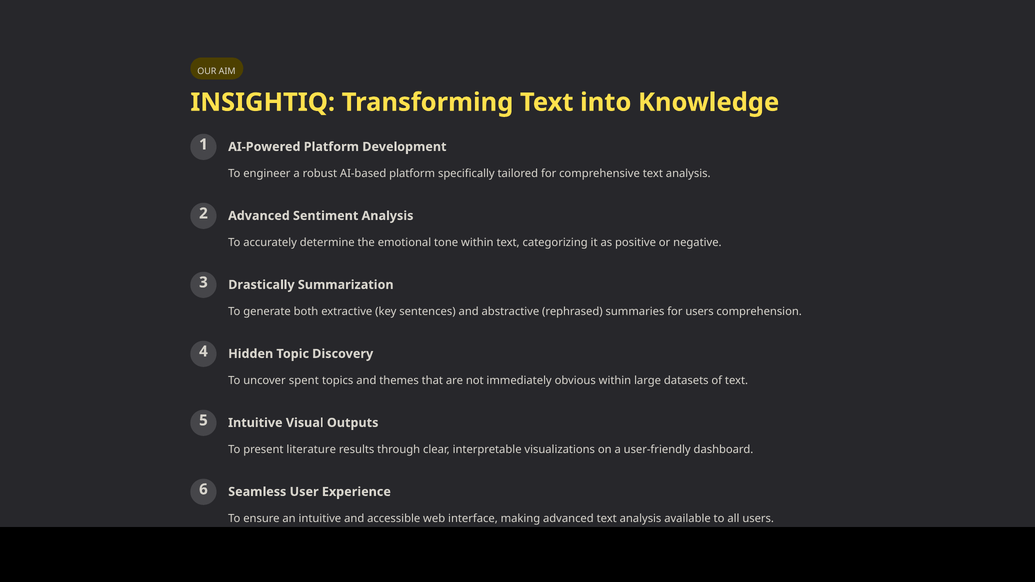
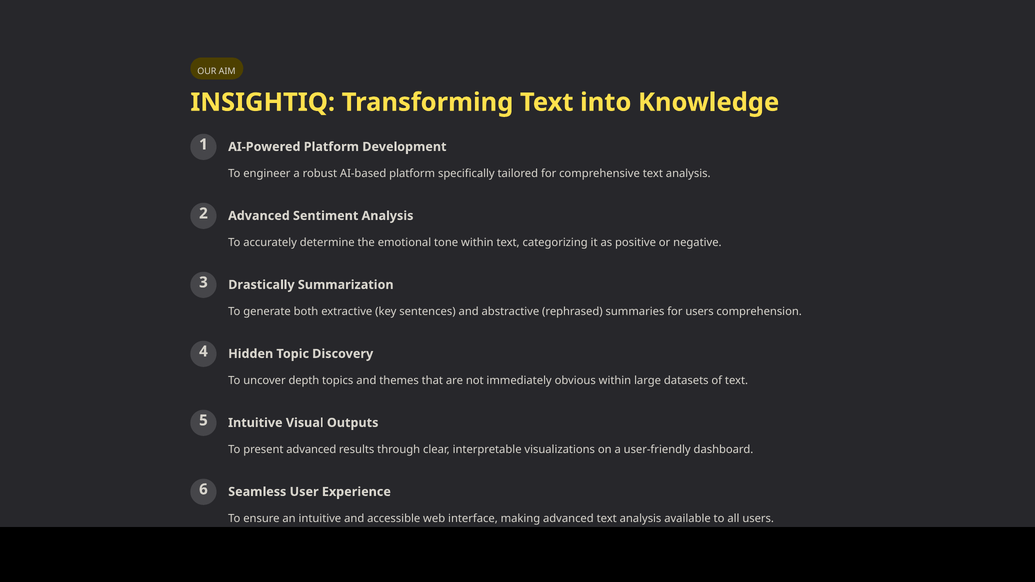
spent: spent -> depth
present literature: literature -> advanced
